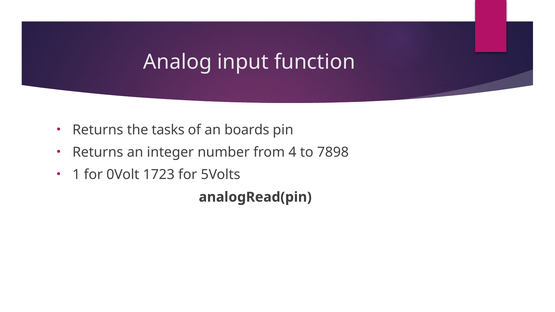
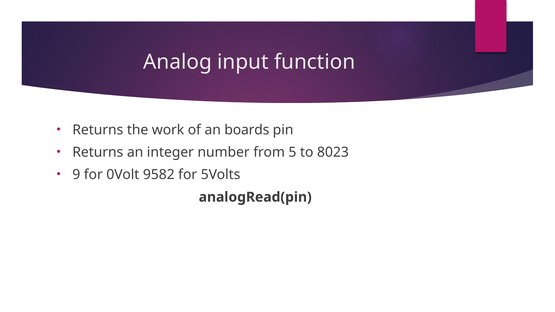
tasks: tasks -> work
4: 4 -> 5
7898: 7898 -> 8023
1: 1 -> 9
1723: 1723 -> 9582
